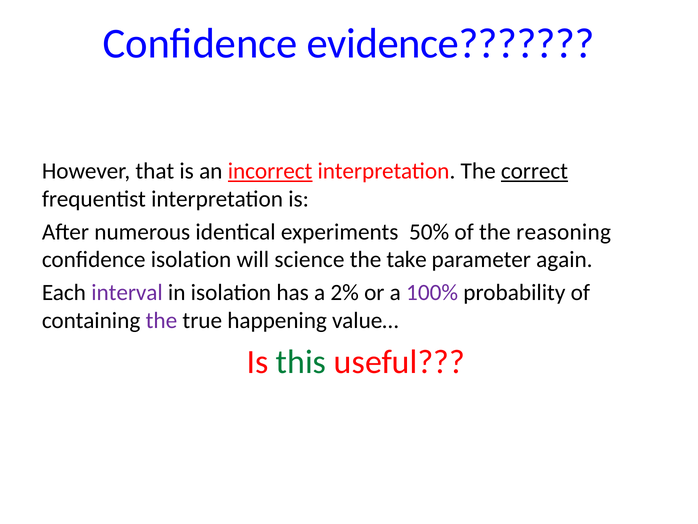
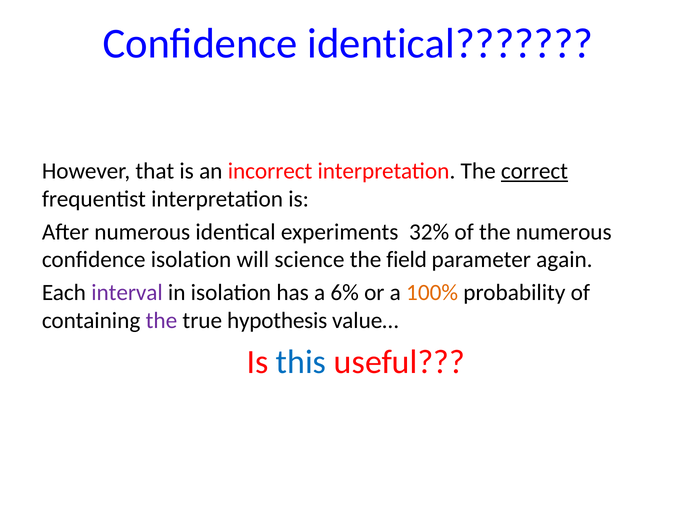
Confidence evidence: evidence -> identical
incorrect underline: present -> none
50%: 50% -> 32%
the reasoning: reasoning -> numerous
take: take -> field
2%: 2% -> 6%
100% colour: purple -> orange
happening: happening -> hypothesis
this colour: green -> blue
